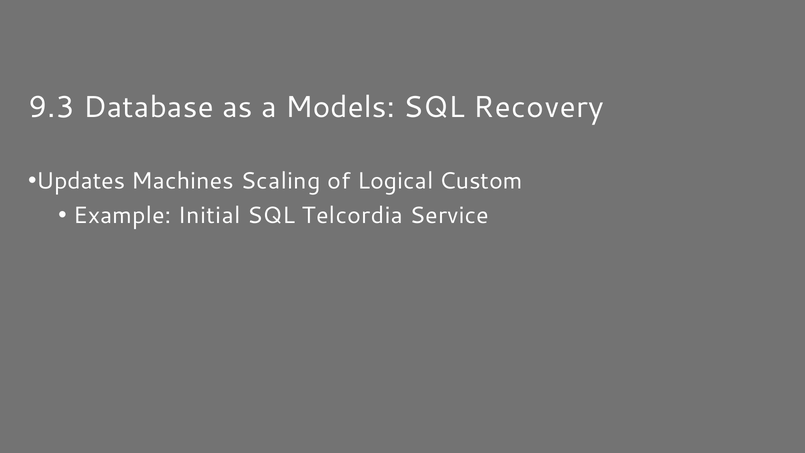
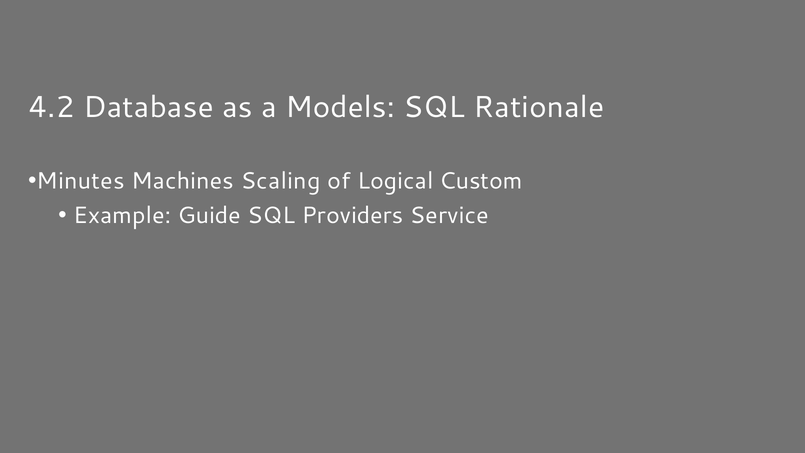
9.3: 9.3 -> 4.2
Recovery: Recovery -> Rationale
Updates: Updates -> Minutes
Initial: Initial -> Guide
Telcordia: Telcordia -> Providers
